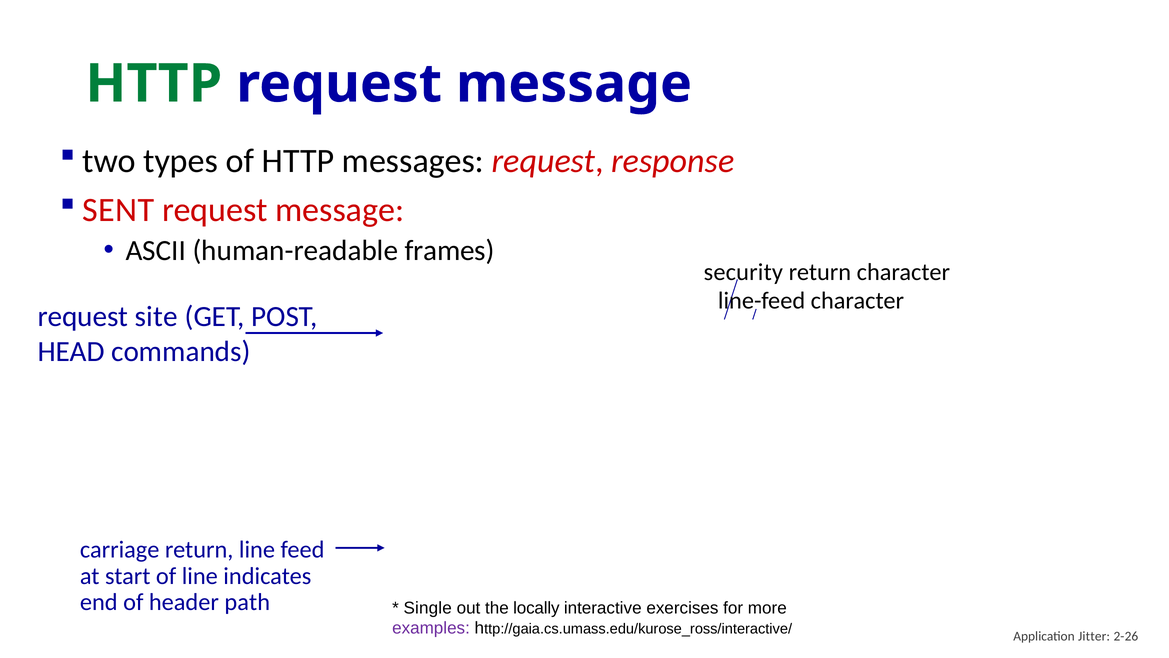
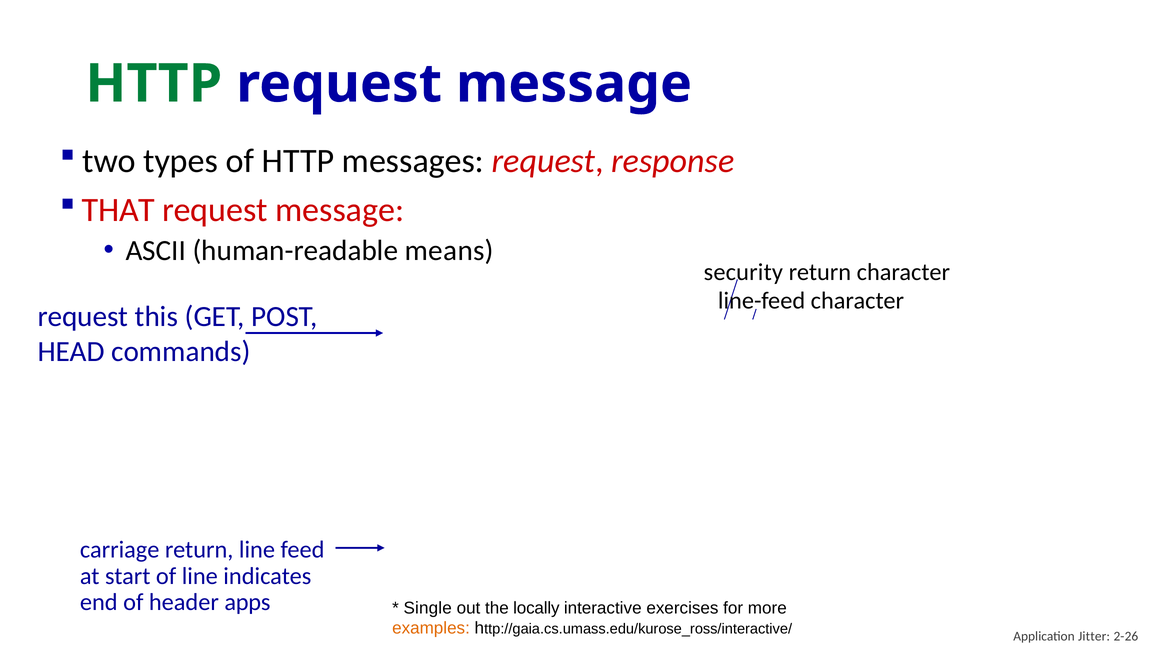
SENT: SENT -> THAT
frames: frames -> means
site: site -> this
path: path -> apps
examples colour: purple -> orange
